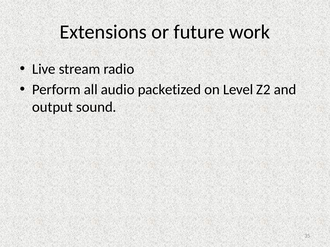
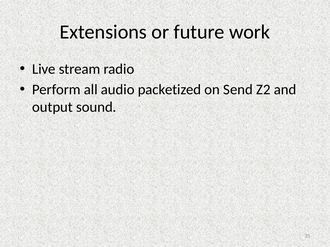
Level: Level -> Send
